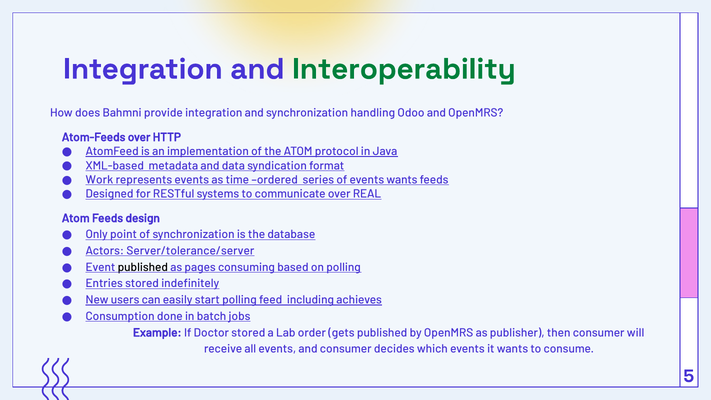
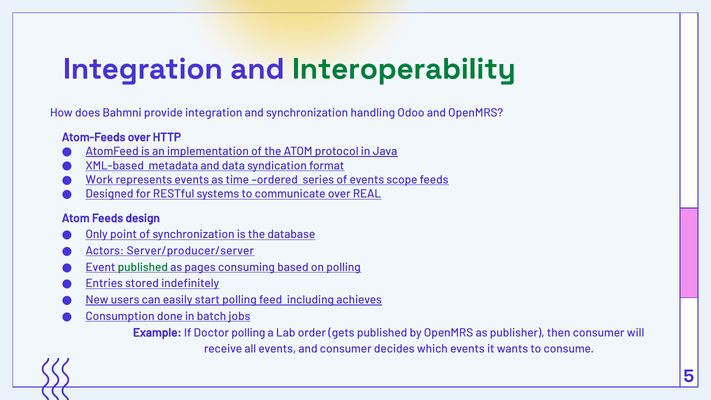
events wants: wants -> scope
Server/tolerance/server: Server/tolerance/server -> Server/producer/server
published at (143, 267) colour: black -> green
Doctor stored: stored -> polling
